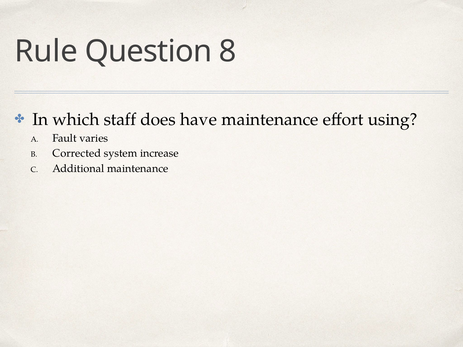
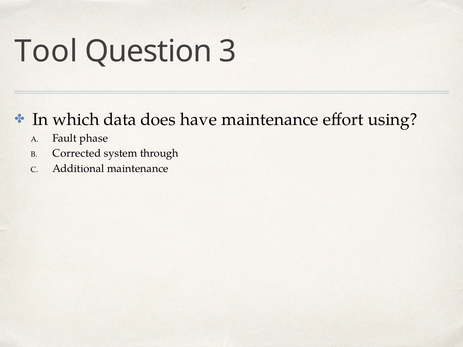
Rule: Rule -> Tool
8: 8 -> 3
staff: staff -> data
varies: varies -> phase
increase: increase -> through
